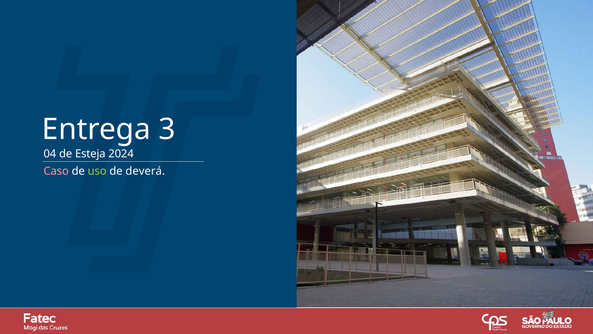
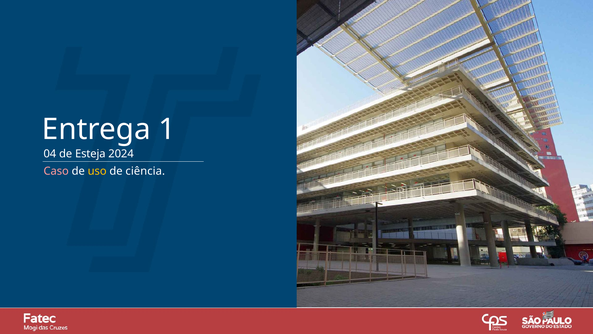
3: 3 -> 1
uso colour: light green -> yellow
deverá: deverá -> ciência
